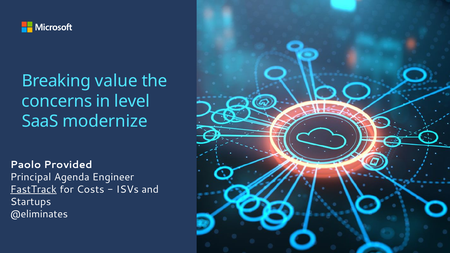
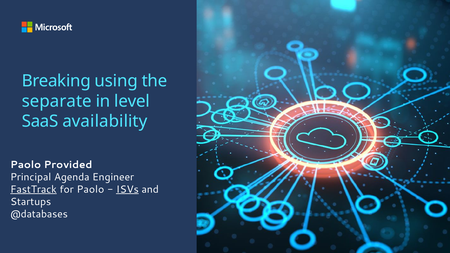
value: value -> using
concerns: concerns -> separate
modernize: modernize -> availability
for Costs: Costs -> Paolo
ISVs underline: none -> present
@eliminates: @eliminates -> @databases
